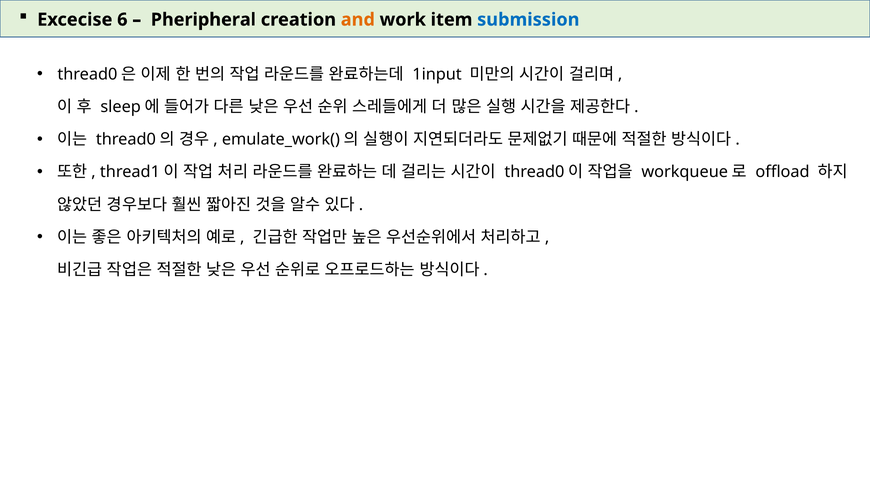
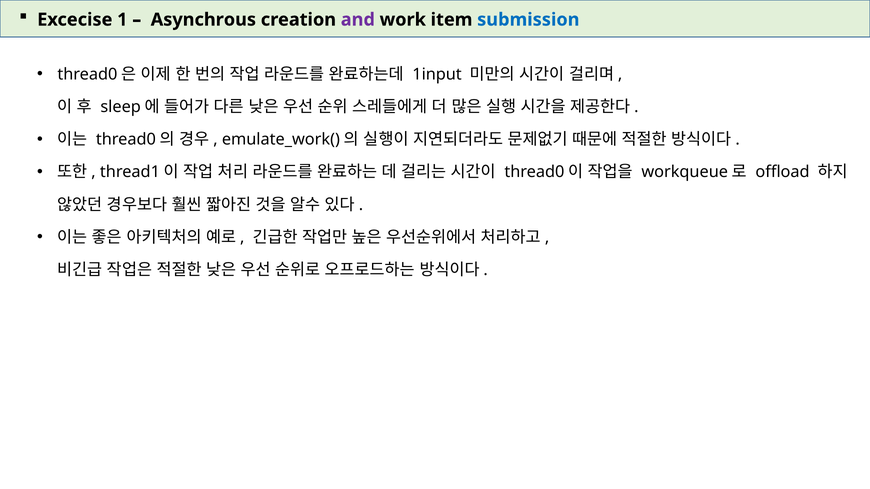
6: 6 -> 1
Pheripheral: Pheripheral -> Asynchrous
and colour: orange -> purple
